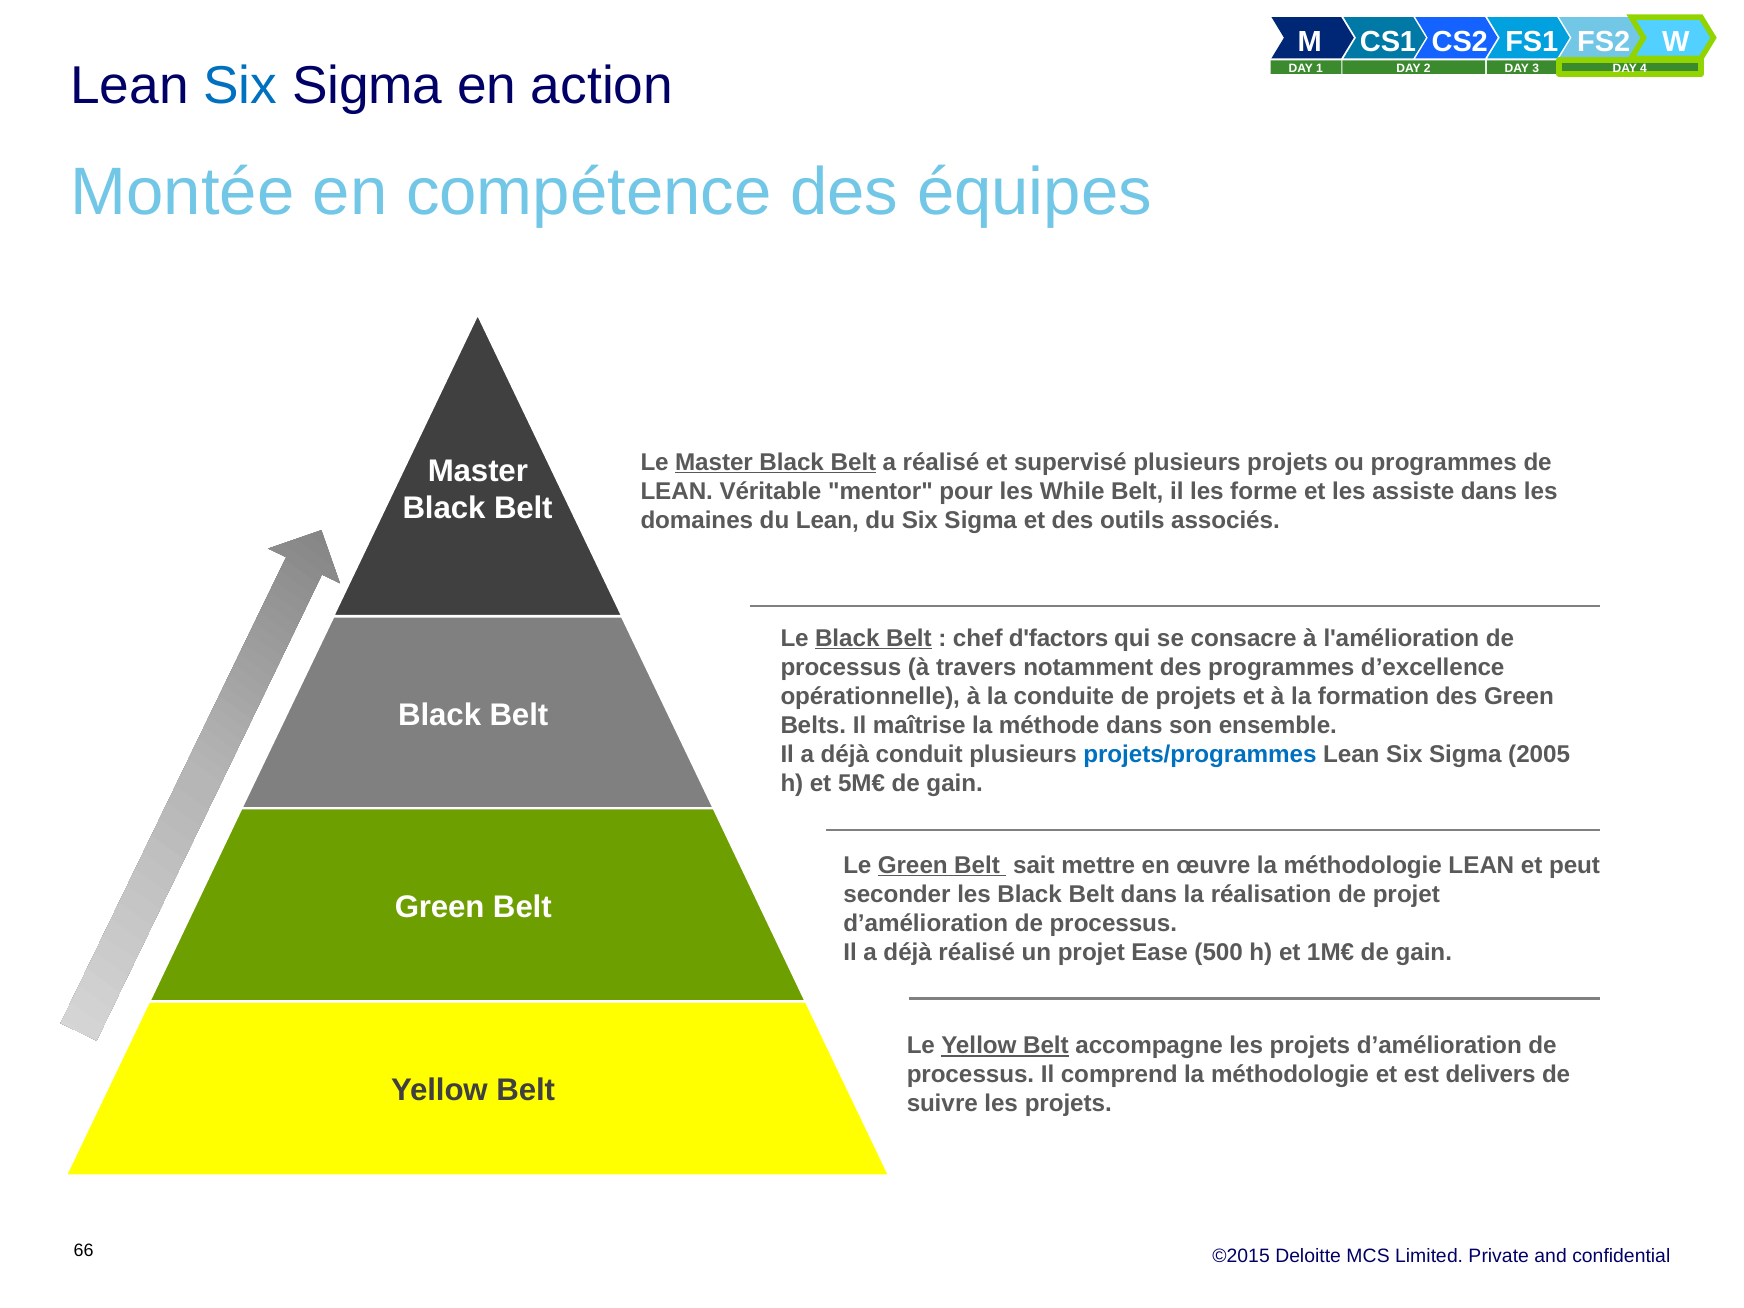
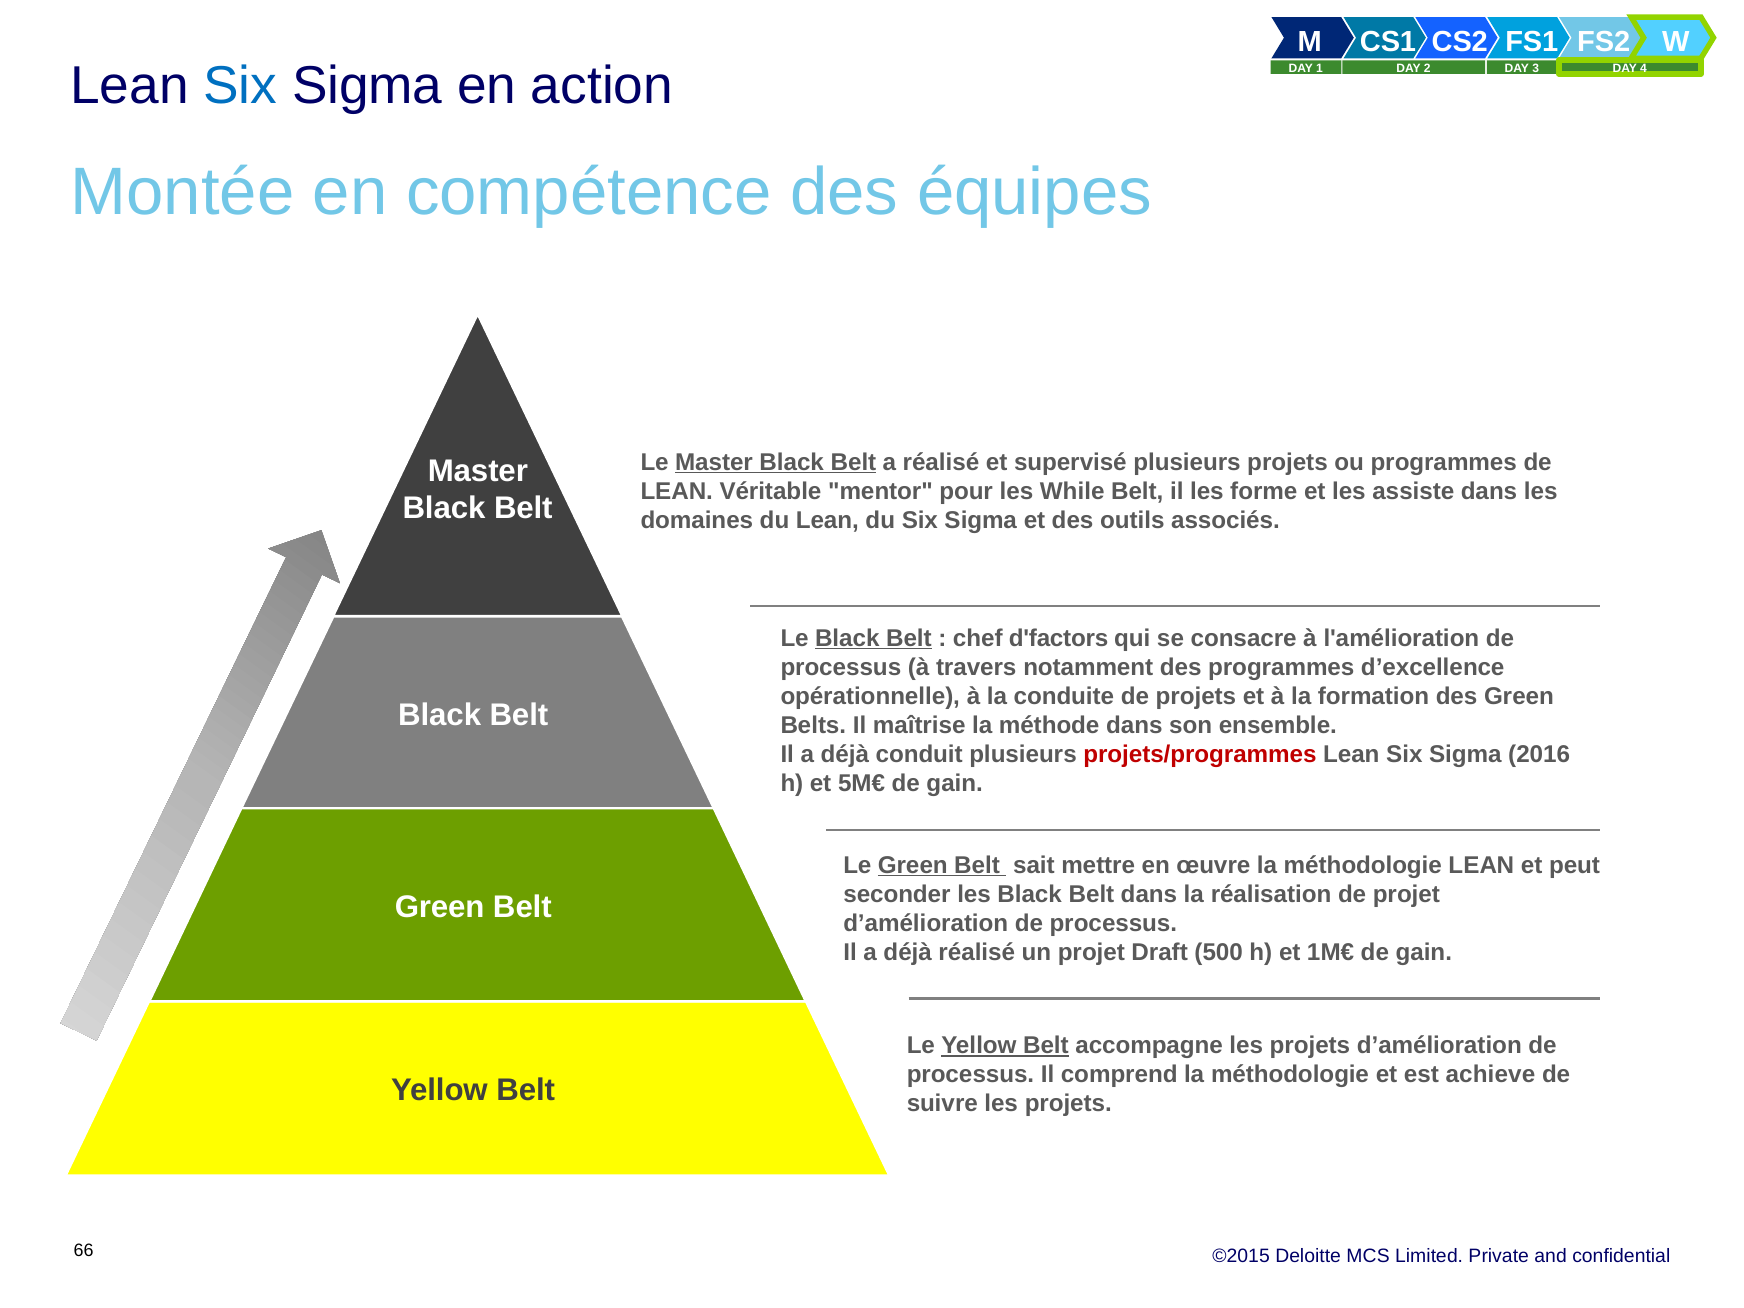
projets/programmes colour: blue -> red
2005: 2005 -> 2016
Ease: Ease -> Draft
delivers: delivers -> achieve
